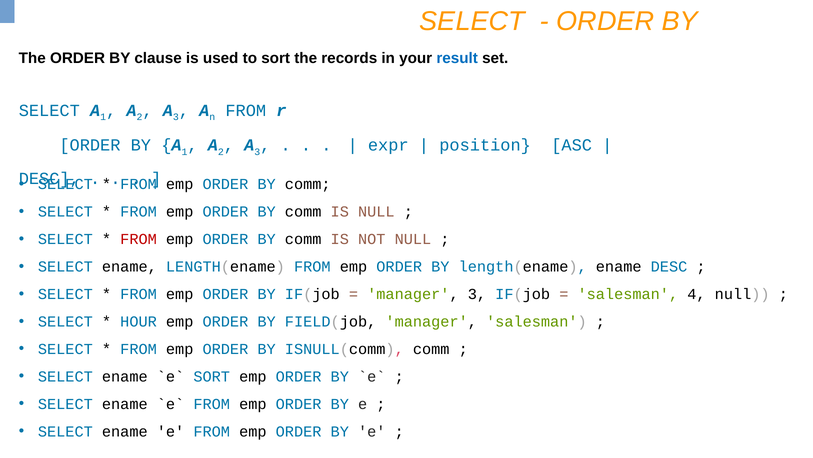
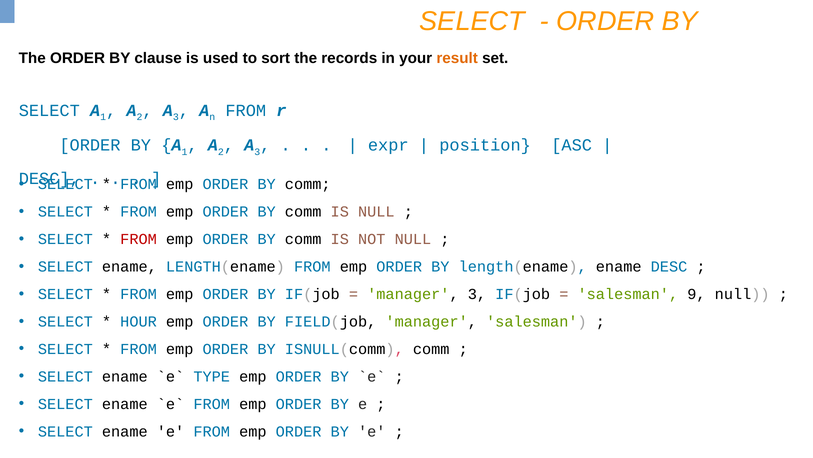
result colour: blue -> orange
4: 4 -> 9
SORT at (212, 376): SORT -> TYPE
